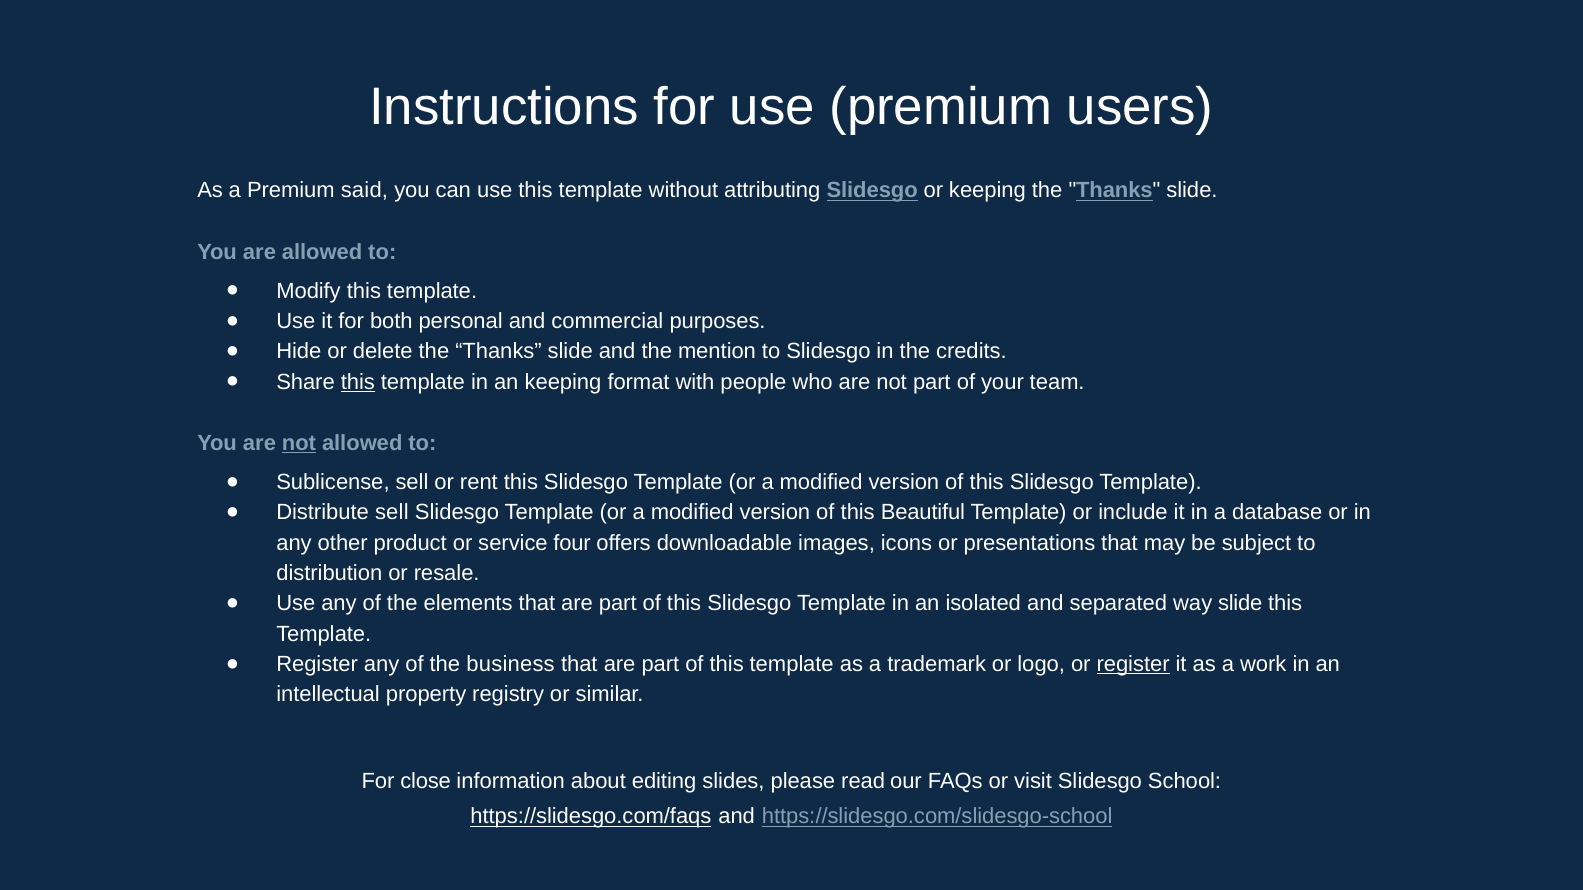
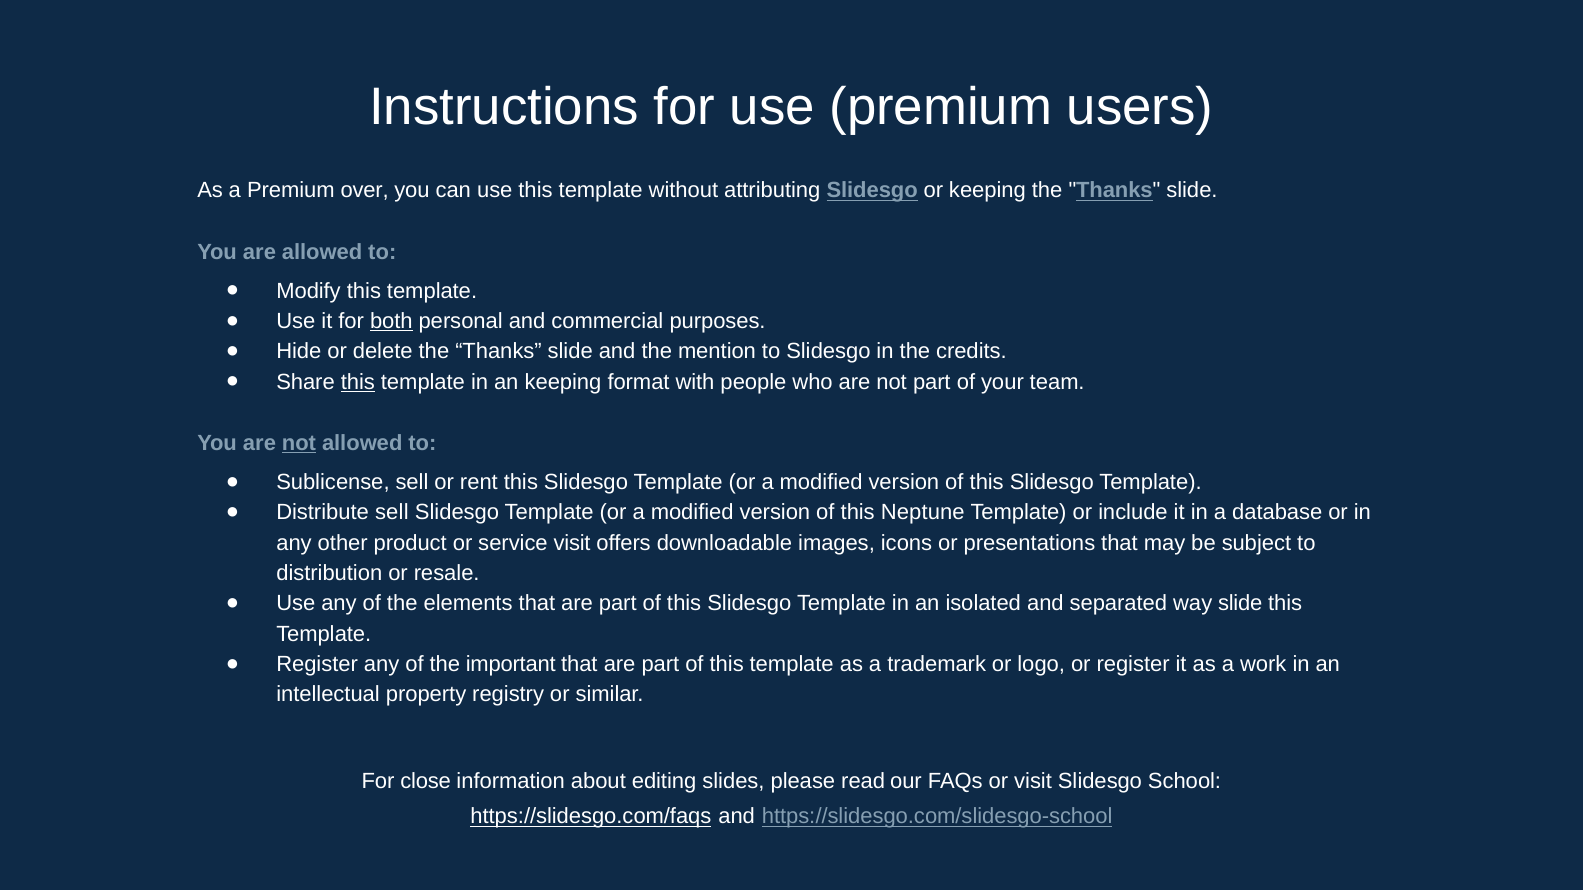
said: said -> over
both underline: none -> present
Beautiful: Beautiful -> Neptune
service four: four -> visit
business: business -> important
register at (1133, 664) underline: present -> none
